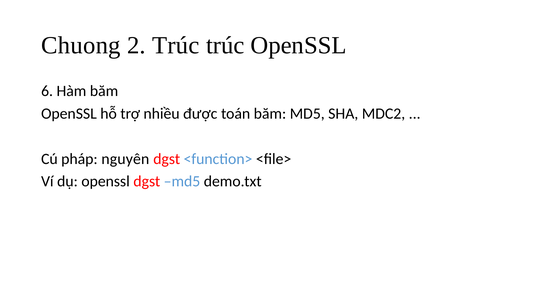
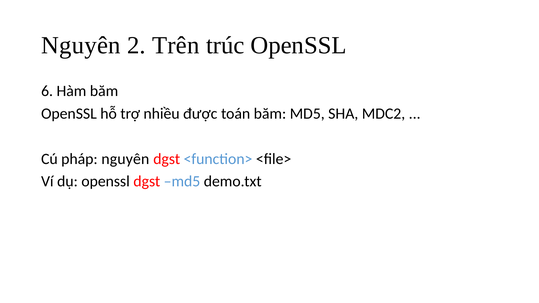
Chuong at (81, 45): Chuong -> Nguyên
2 Trúc: Trúc -> Trên
